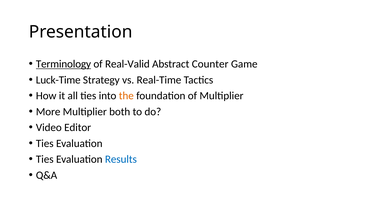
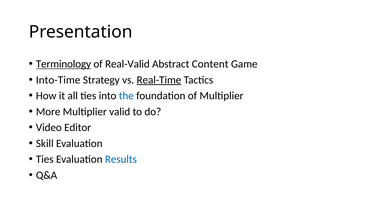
Counter: Counter -> Content
Luck-Time: Luck-Time -> Into-Time
Real-Time underline: none -> present
the colour: orange -> blue
both: both -> valid
Ties at (45, 143): Ties -> Skill
